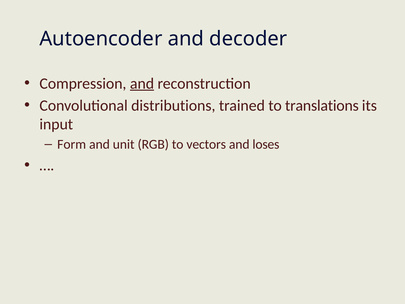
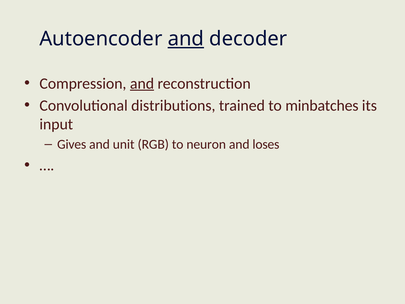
and at (186, 39) underline: none -> present
translations: translations -> minbatches
Form: Form -> Gives
vectors: vectors -> neuron
